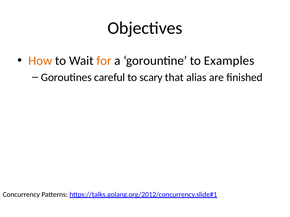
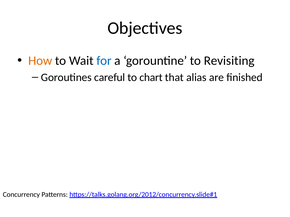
for colour: orange -> blue
Examples: Examples -> Revisiting
scary: scary -> chart
